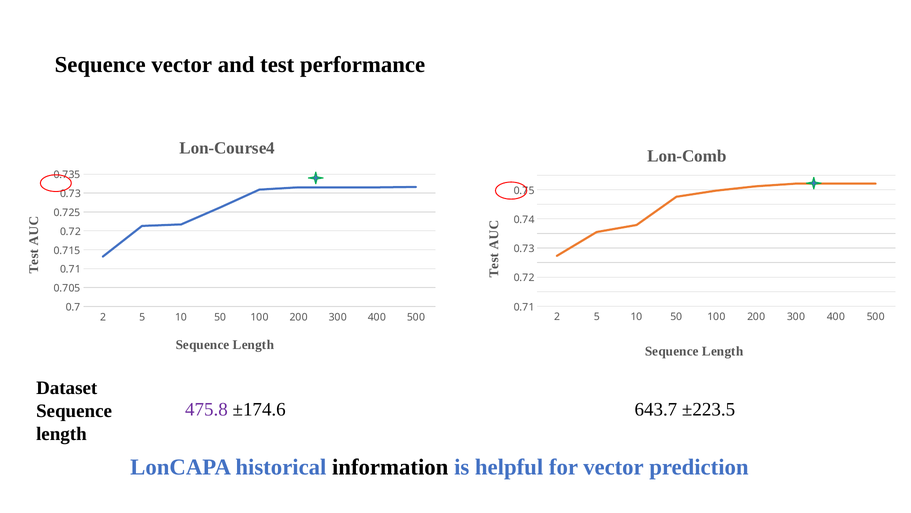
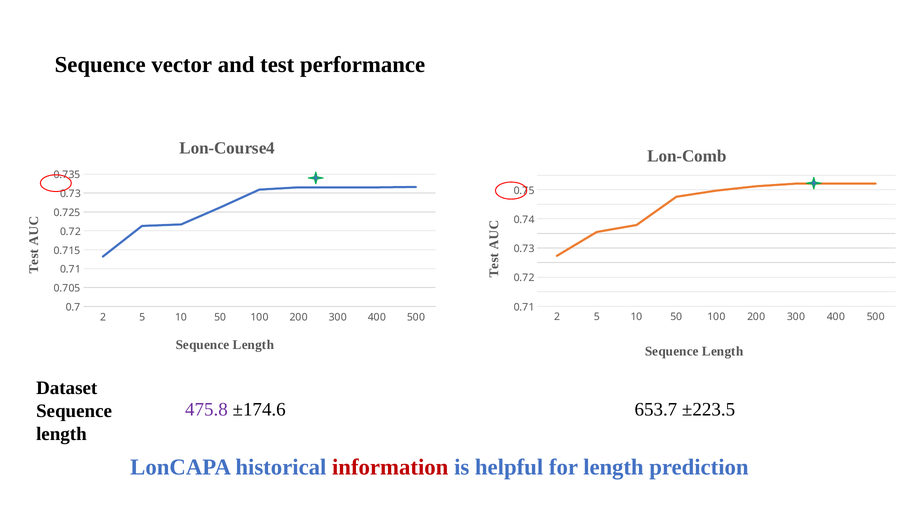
643.7: 643.7 -> 653.7
information colour: black -> red
for vector: vector -> length
